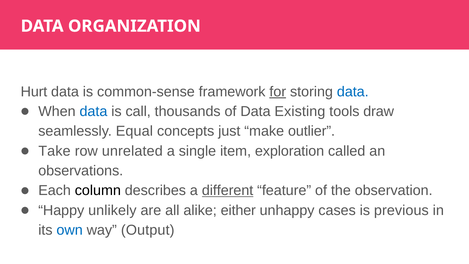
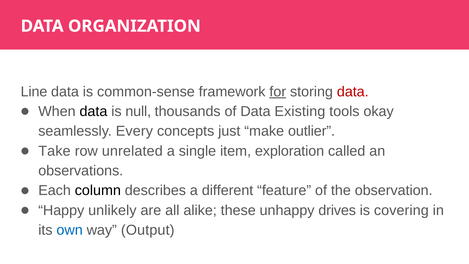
Hurt: Hurt -> Line
data at (353, 92) colour: blue -> red
data at (93, 111) colour: blue -> black
call: call -> null
draw: draw -> okay
Equal: Equal -> Every
different underline: present -> none
either: either -> these
cases: cases -> drives
previous: previous -> covering
